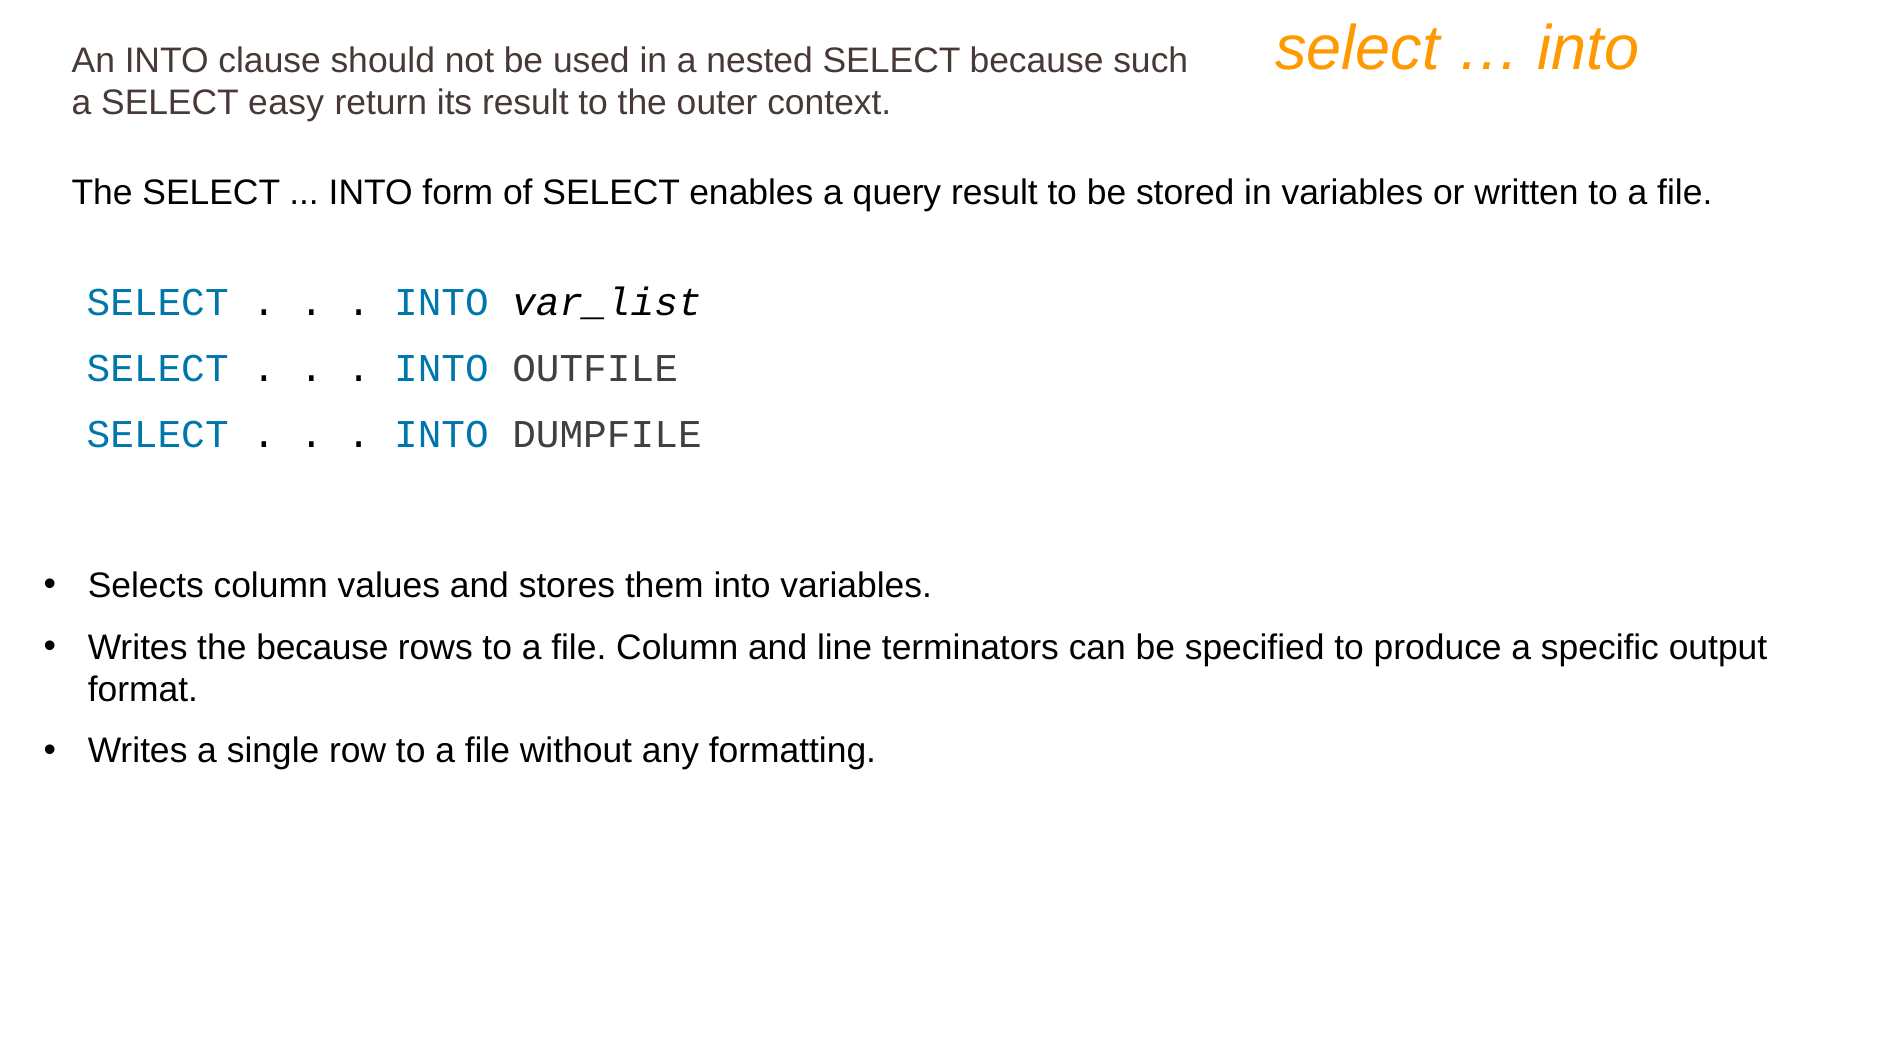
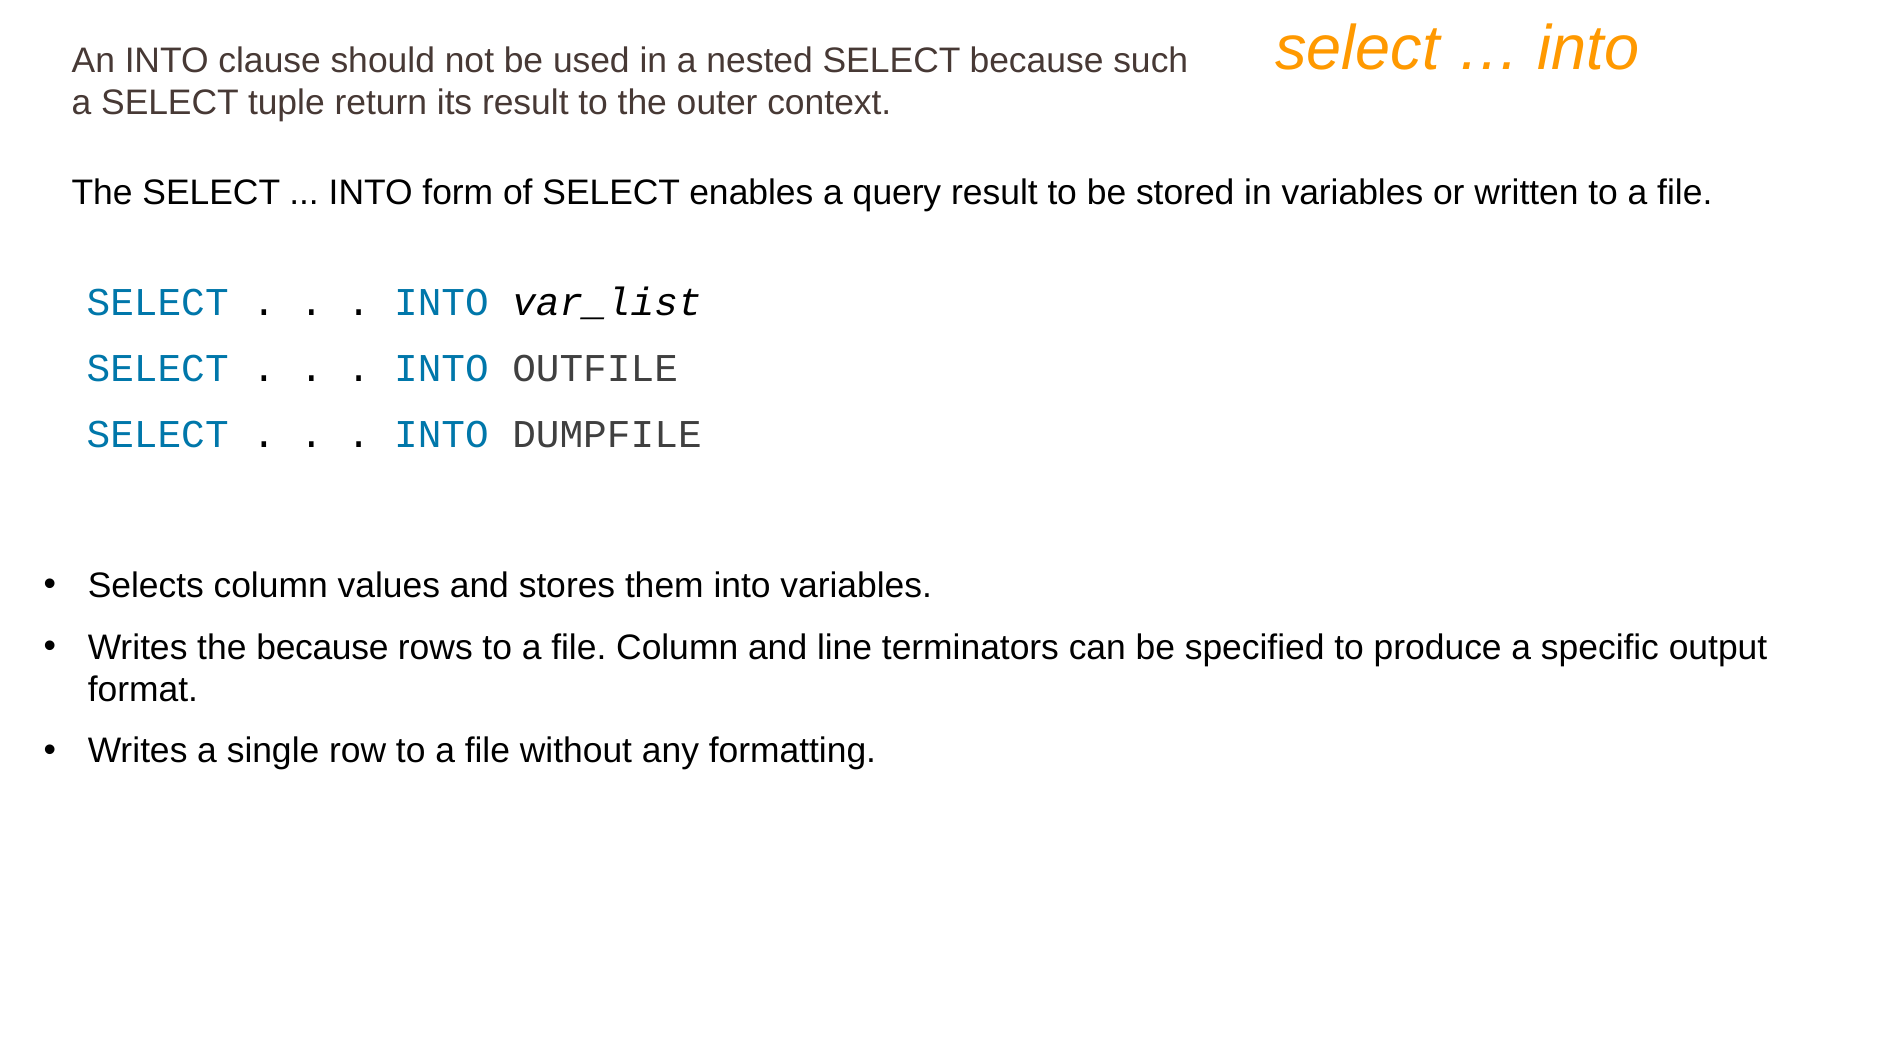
easy: easy -> tuple
